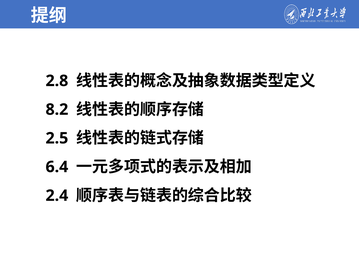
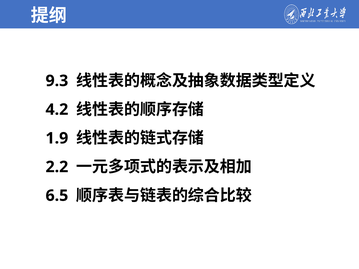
2.8: 2.8 -> 9.3
8.2: 8.2 -> 4.2
2.5: 2.5 -> 1.9
6.4: 6.4 -> 2.2
2.4: 2.4 -> 6.5
